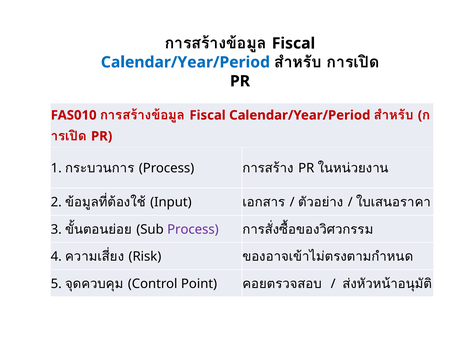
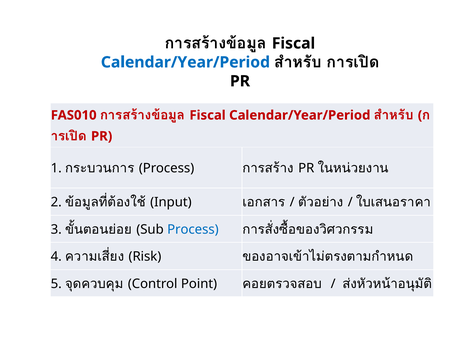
Process at (193, 229) colour: purple -> blue
